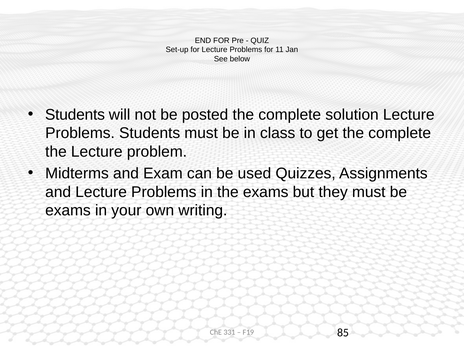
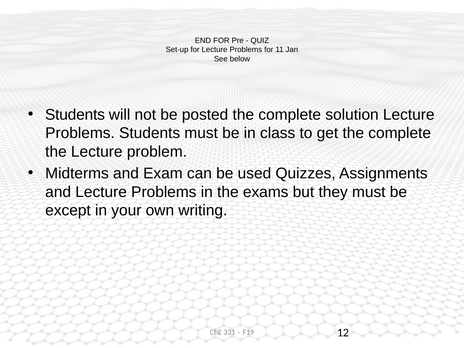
exams at (68, 210): exams -> except
85: 85 -> 12
